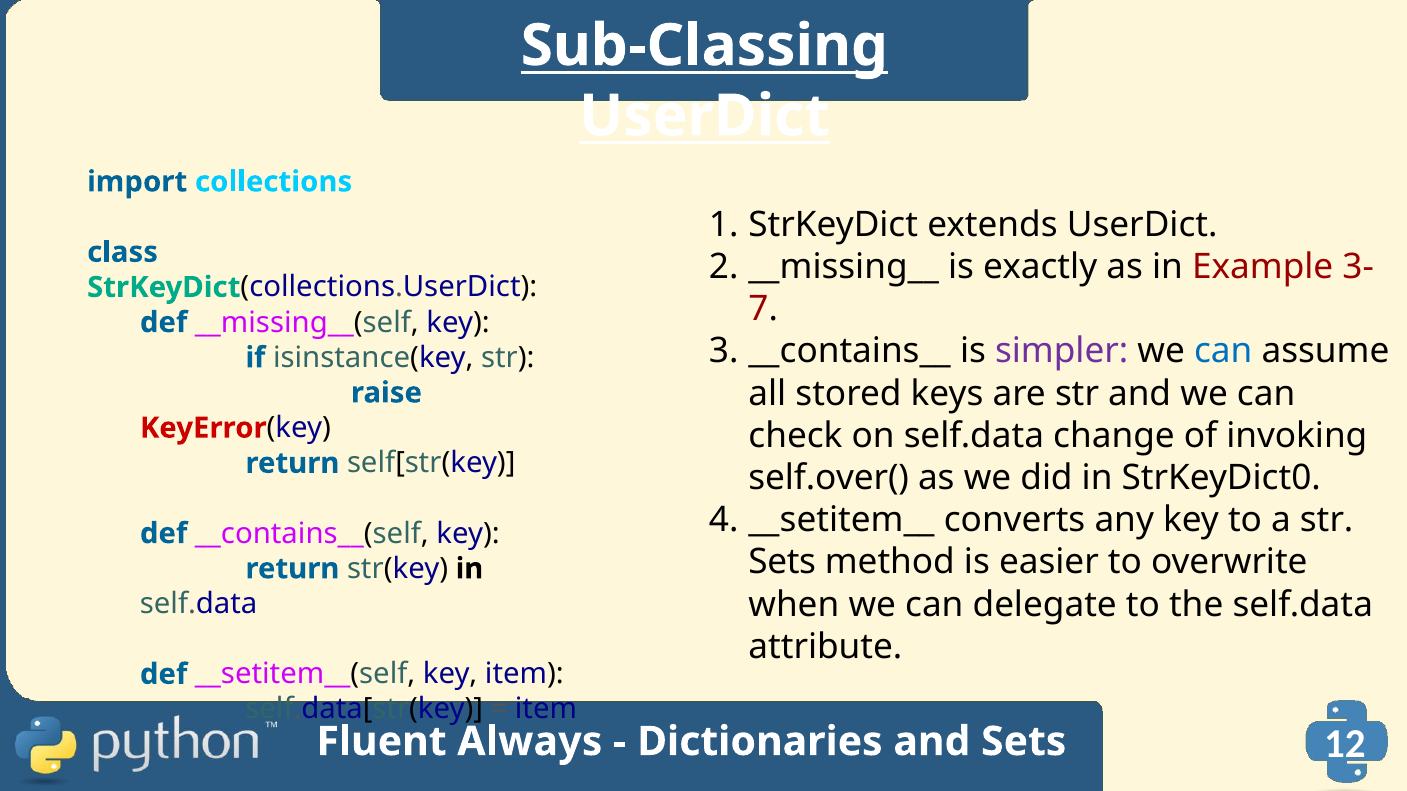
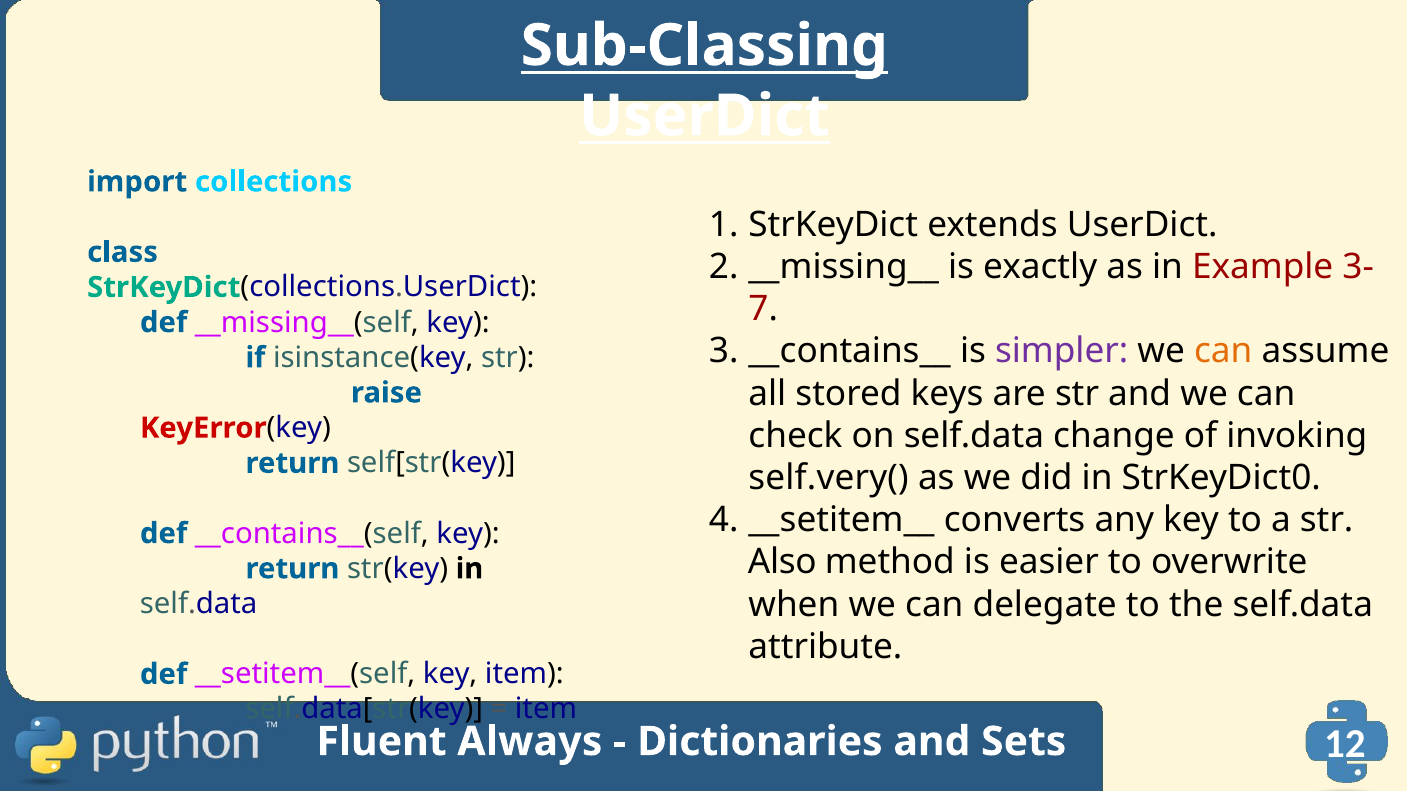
can at (1223, 352) colour: blue -> orange
self.over(: self.over( -> self.very(
Sets at (782, 563): Sets -> Also
